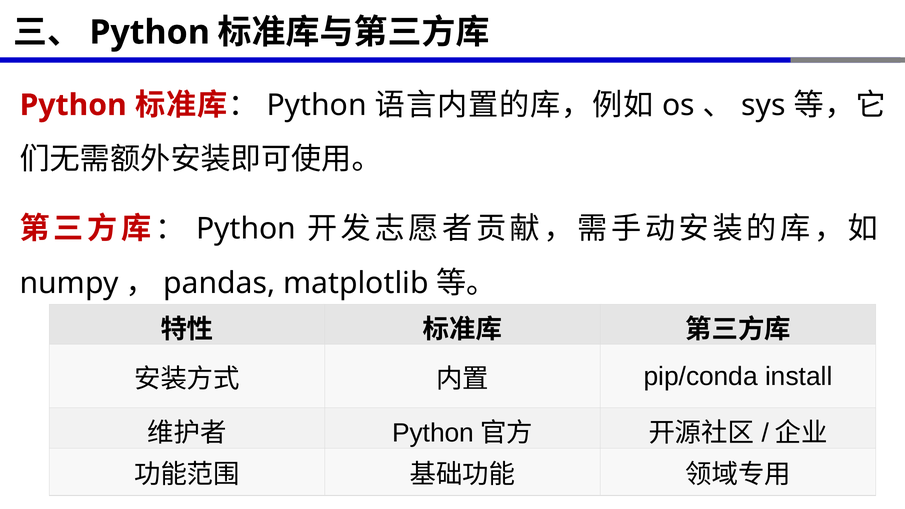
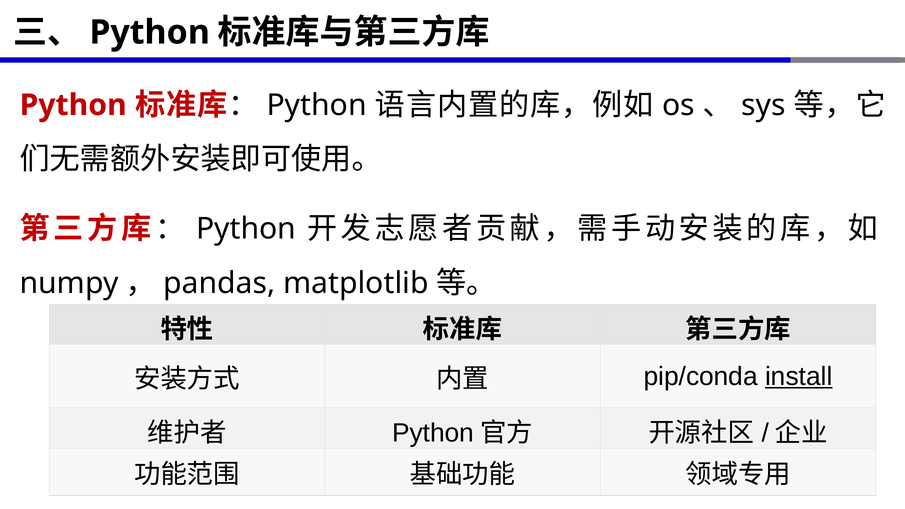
install underline: none -> present
